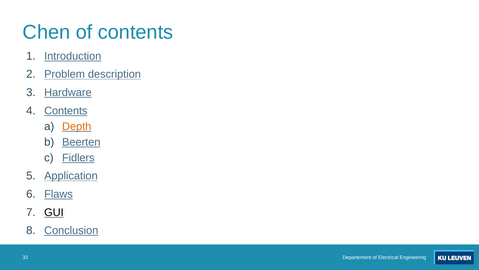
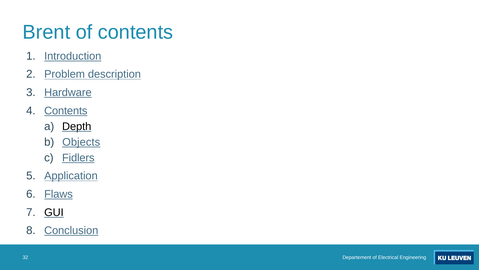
Chen: Chen -> Brent
Depth colour: orange -> black
Beerten: Beerten -> Objects
